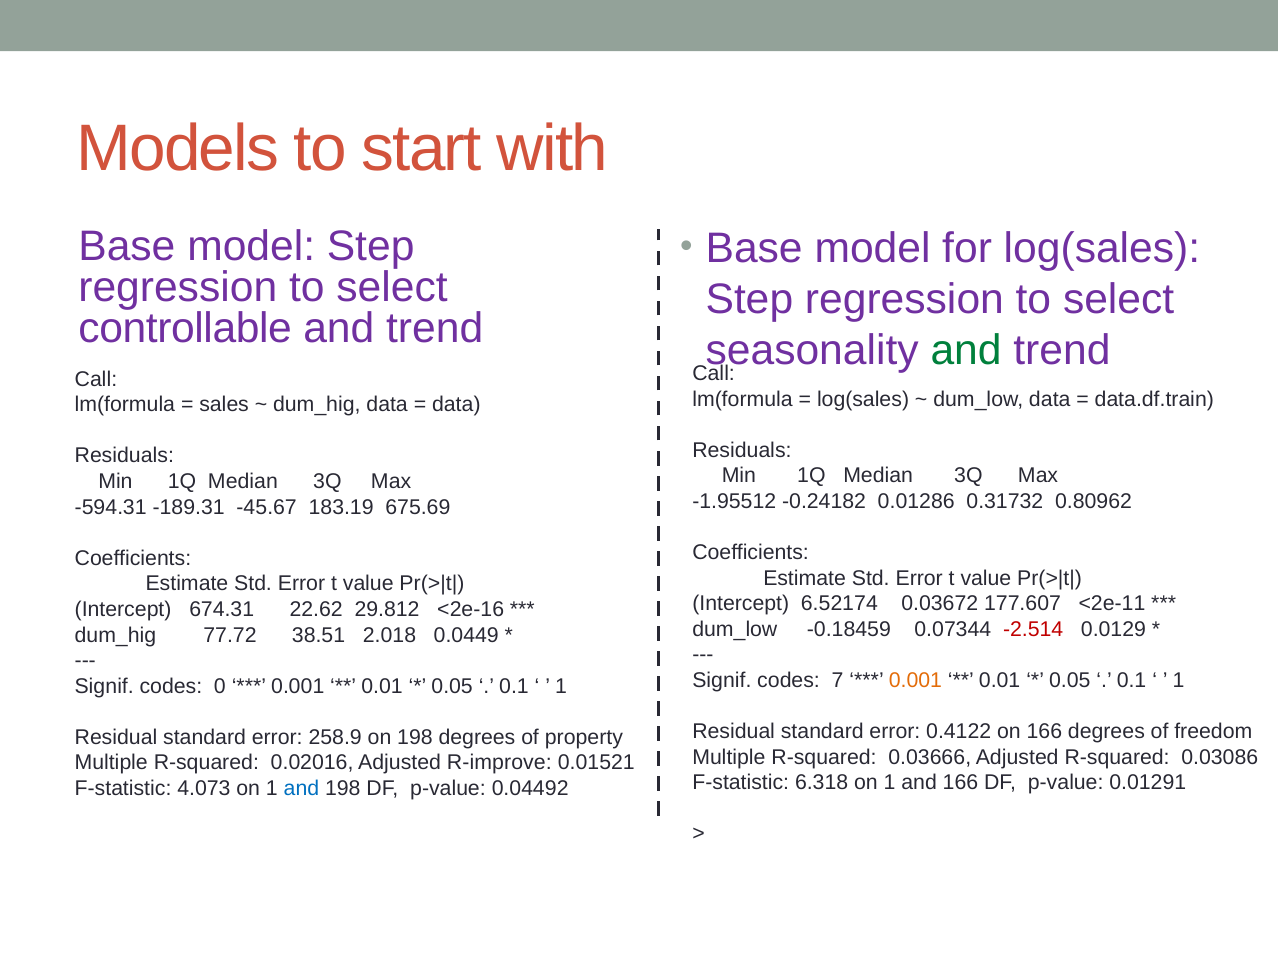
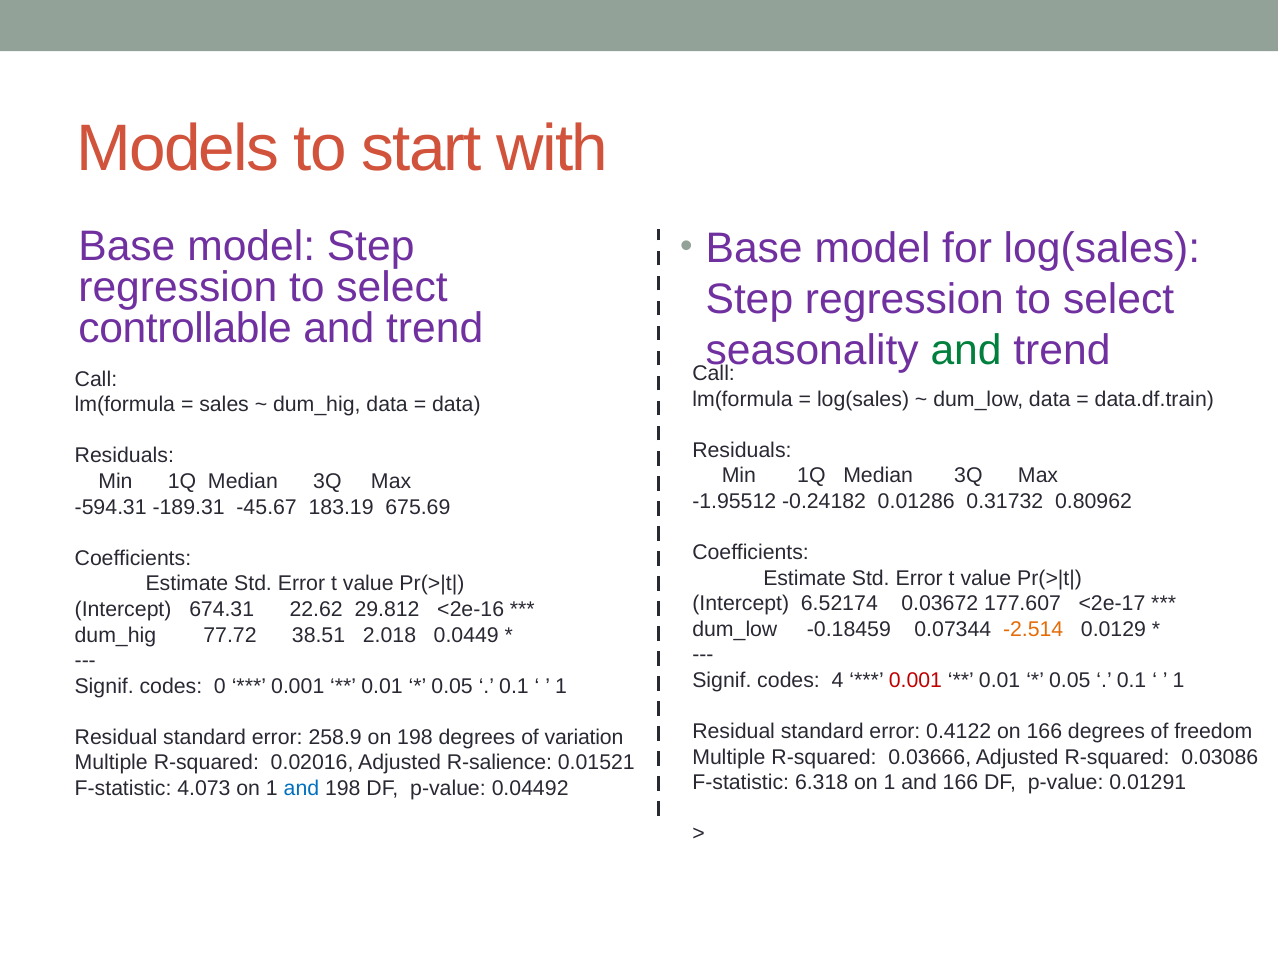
<2e-11: <2e-11 -> <2e-17
-2.514 colour: red -> orange
7: 7 -> 4
0.001 at (915, 680) colour: orange -> red
property: property -> variation
R-improve: R-improve -> R-salience
